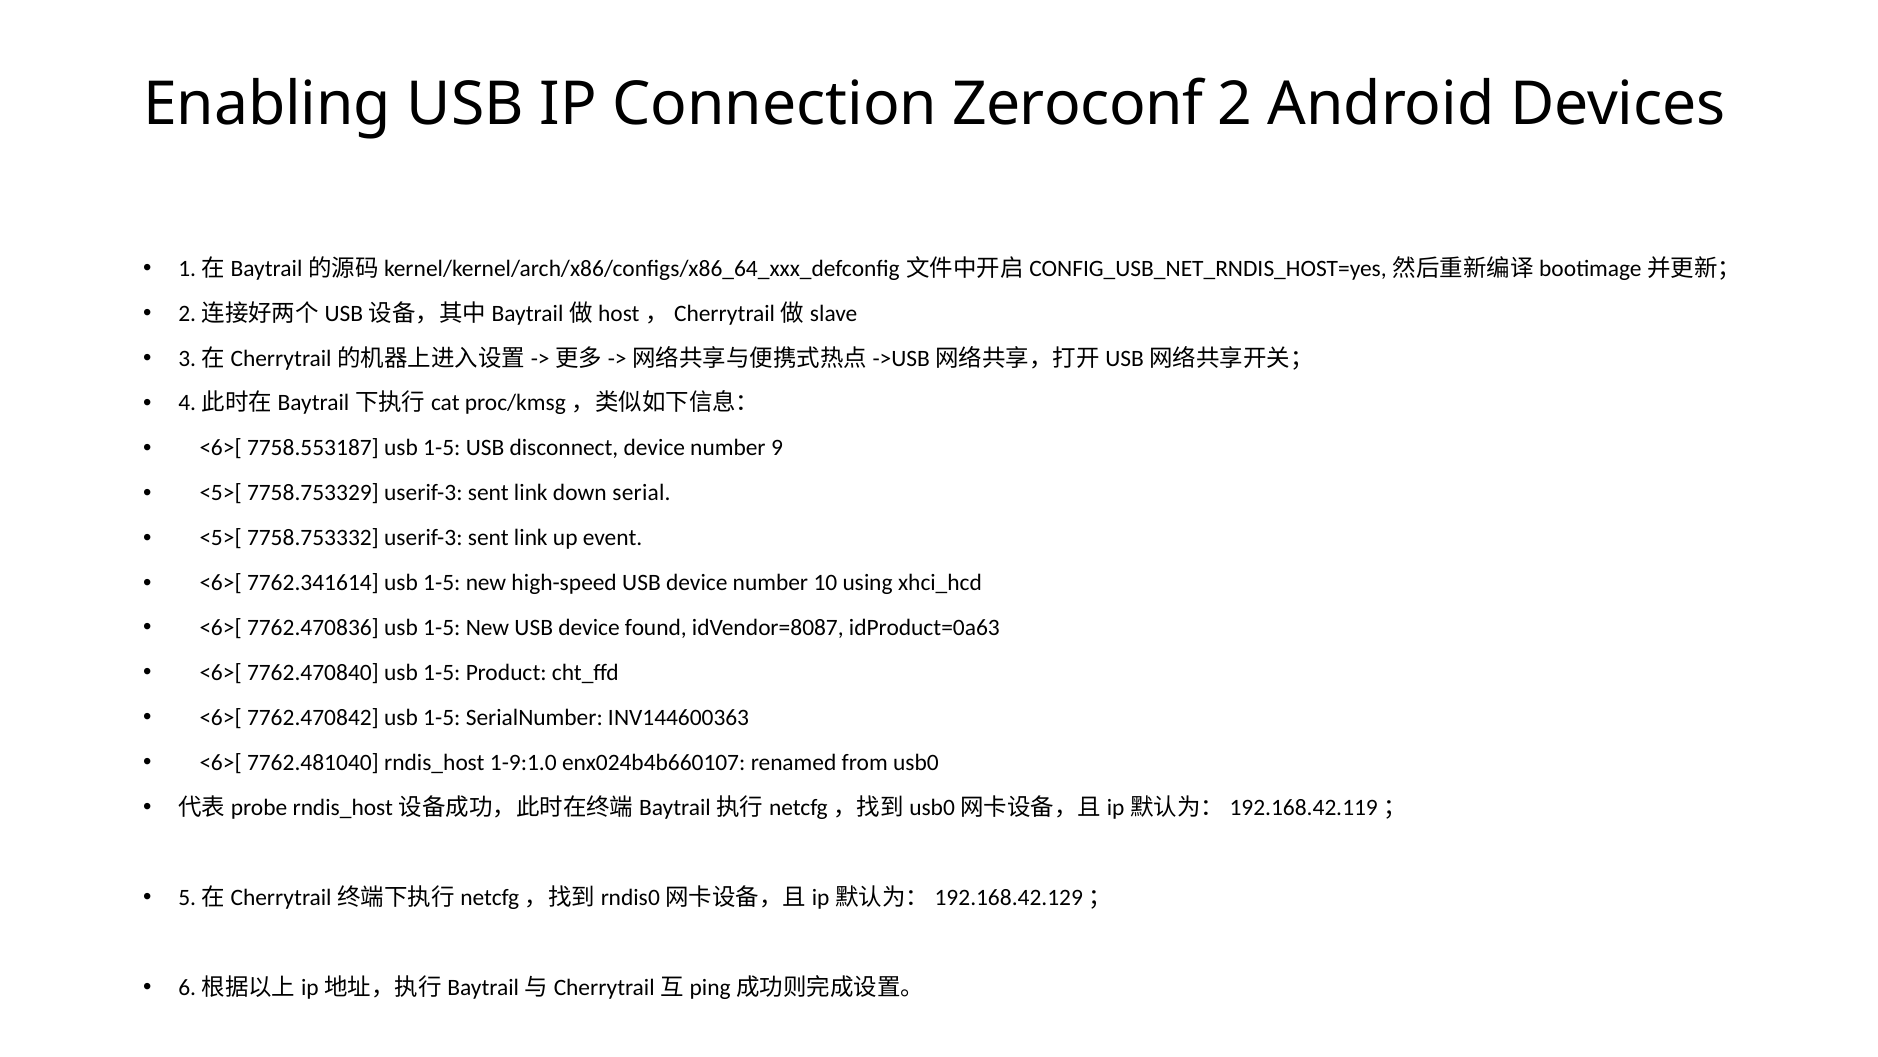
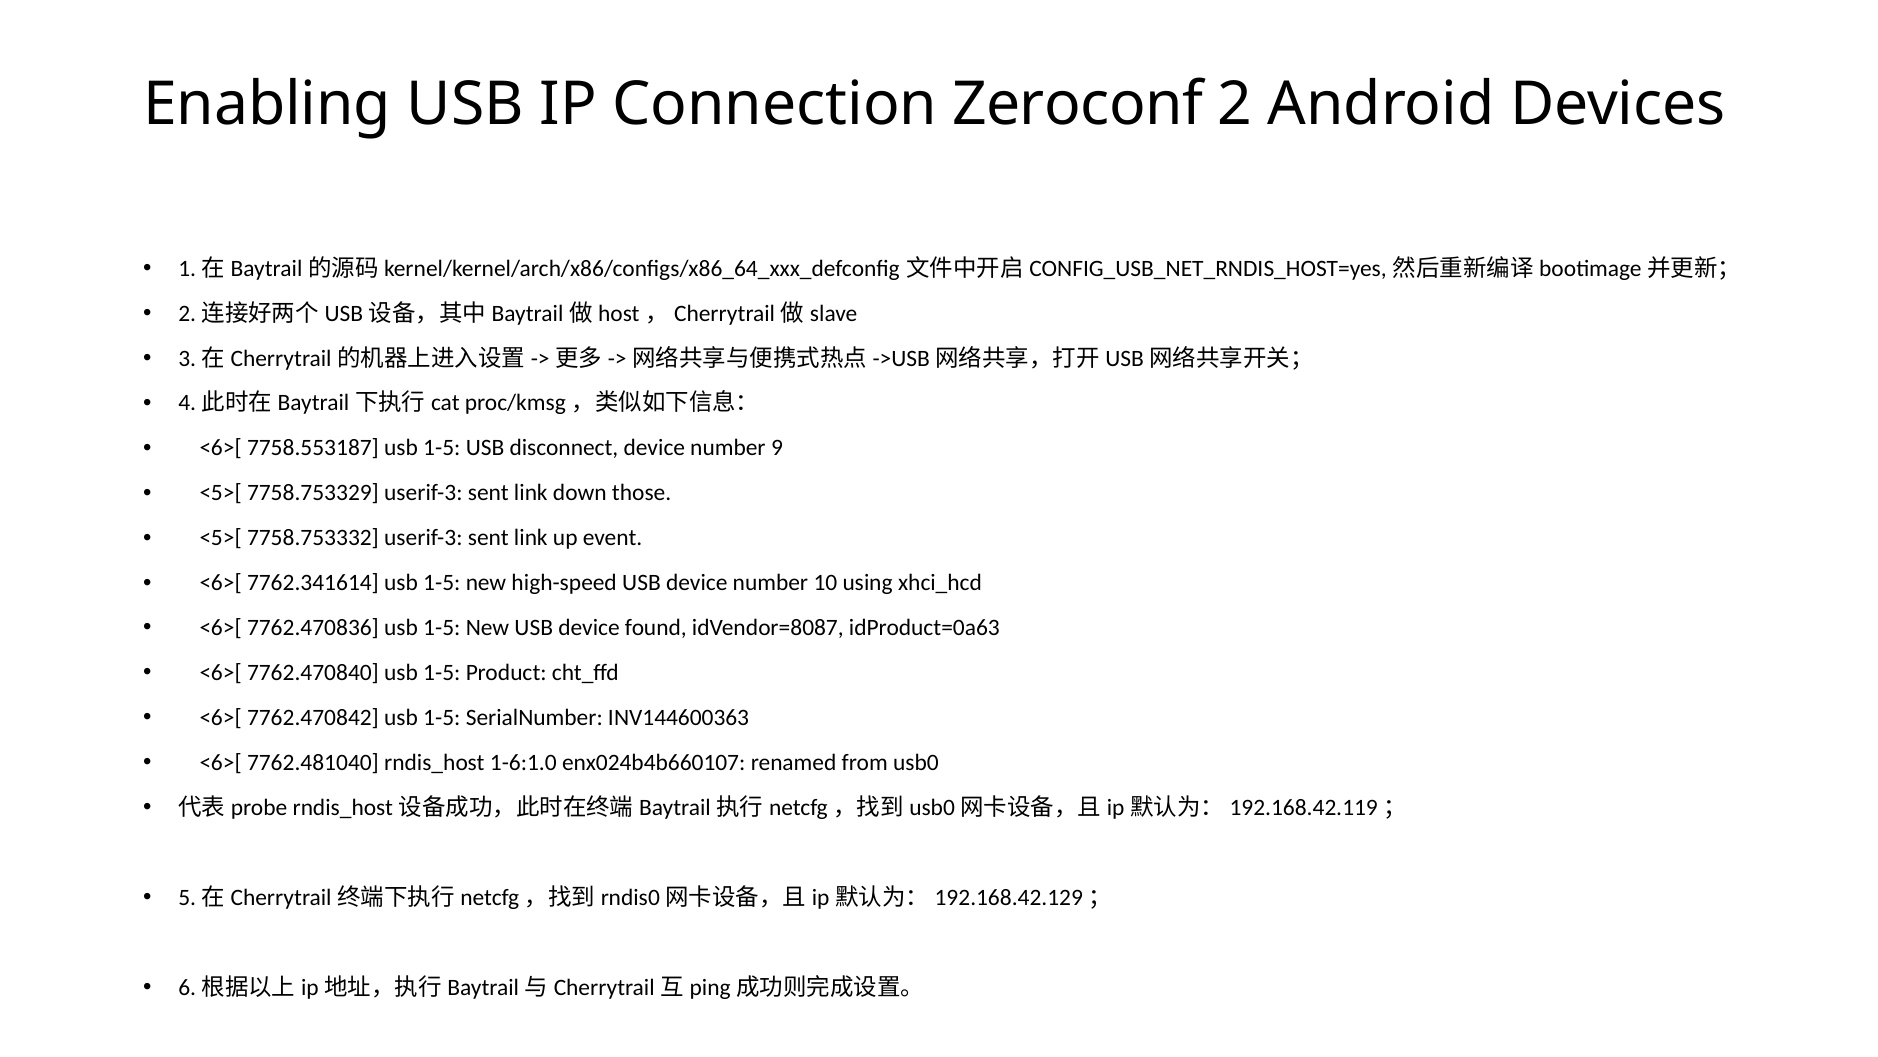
serial: serial -> those
1-9:1.0: 1-9:1.0 -> 1-6:1.0
